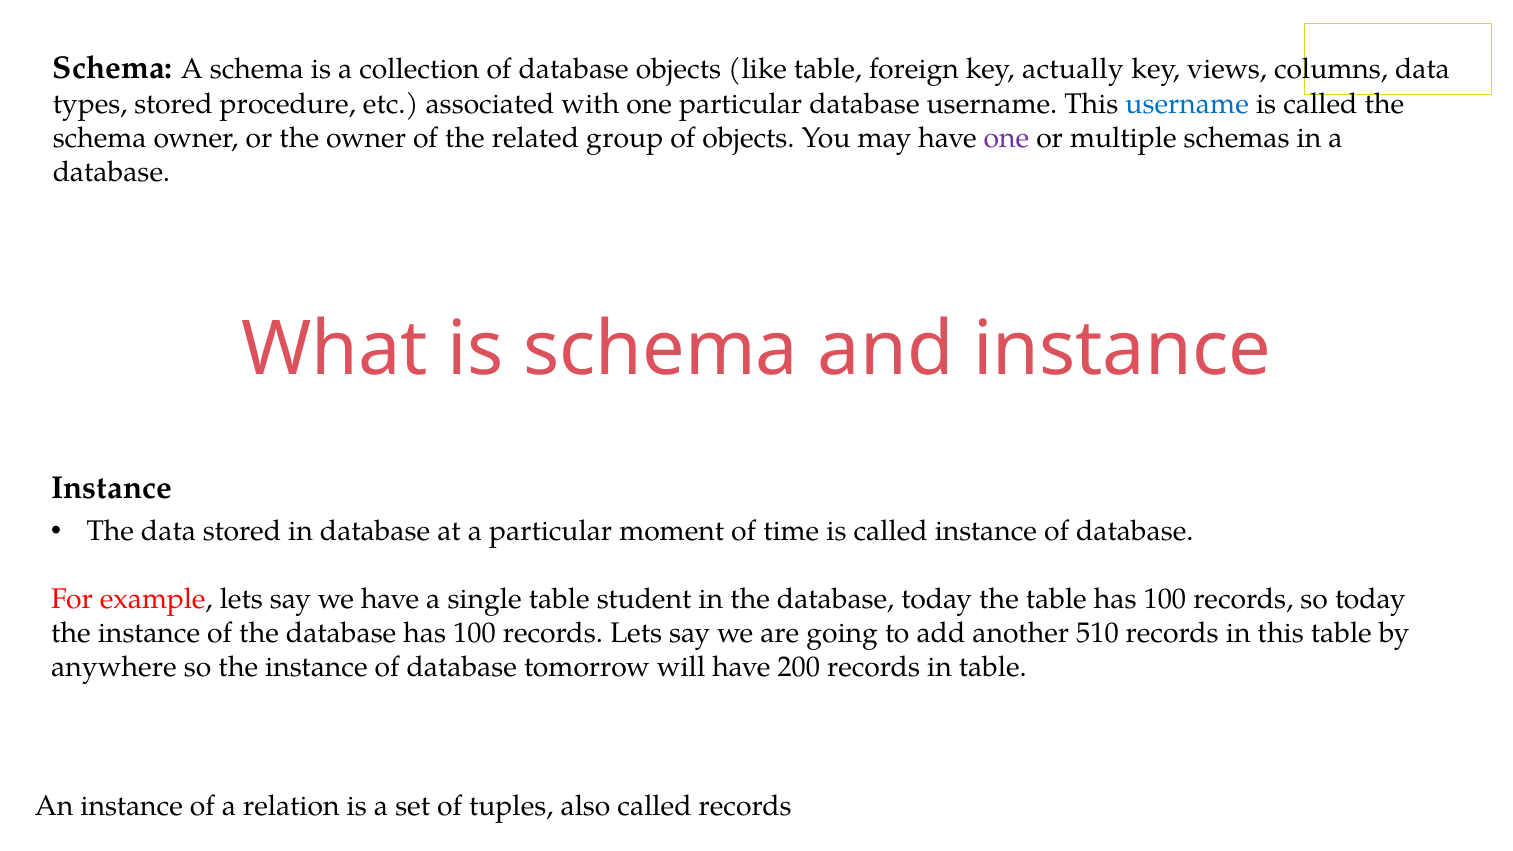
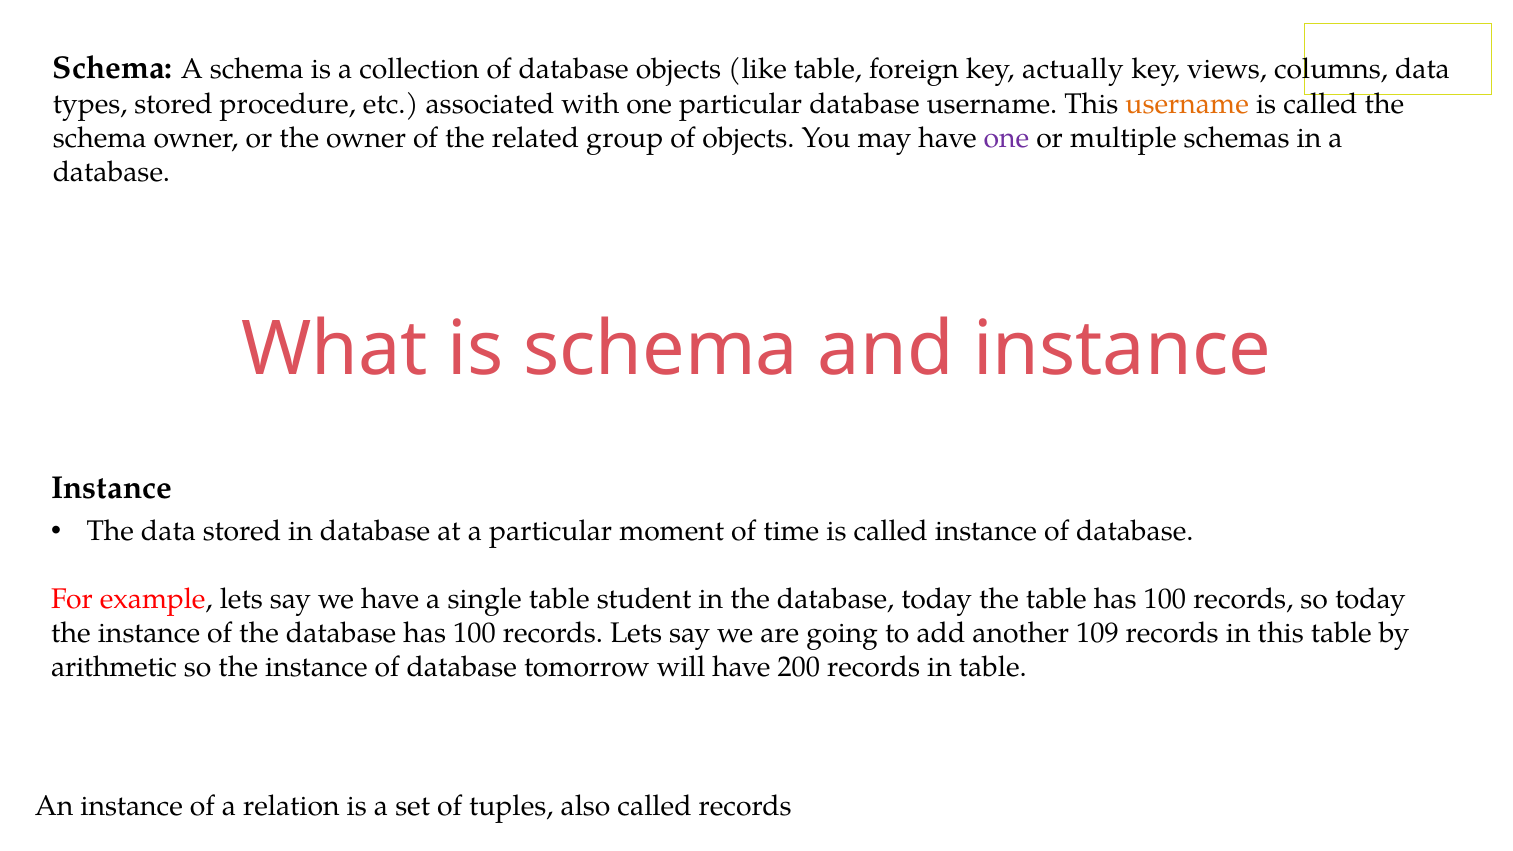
username at (1187, 104) colour: blue -> orange
510: 510 -> 109
anywhere: anywhere -> arithmetic
